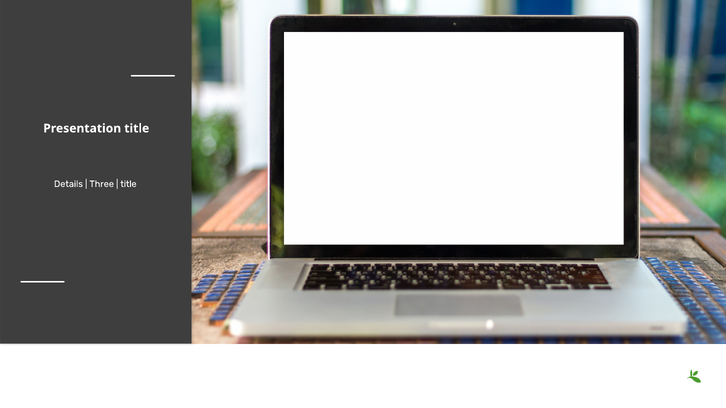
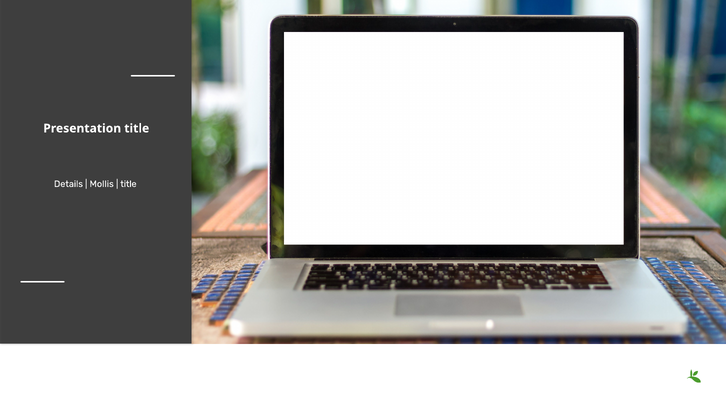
Three: Three -> Mollis
